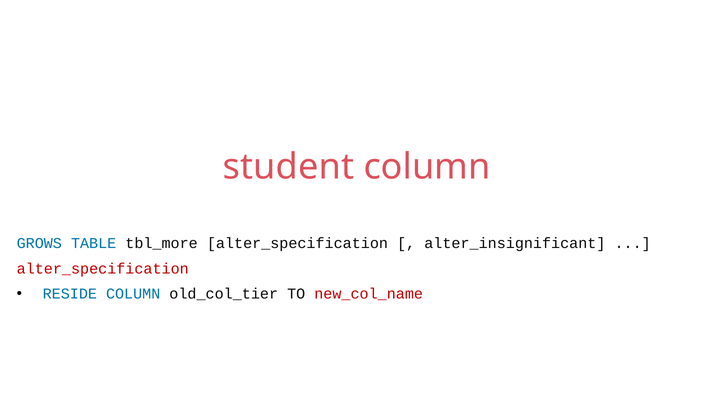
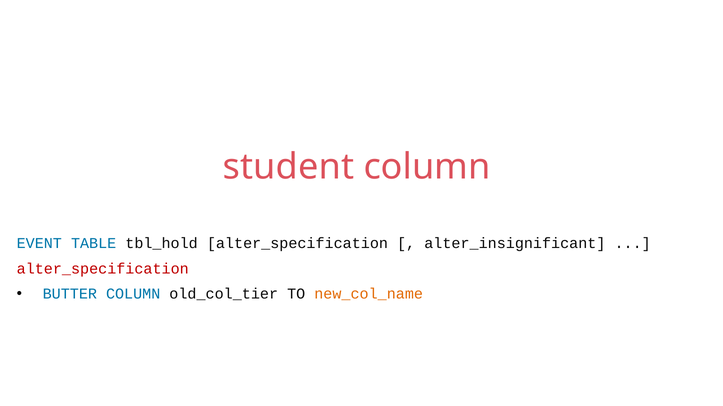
GROWS: GROWS -> EVENT
tbl_more: tbl_more -> tbl_hold
RESIDE: RESIDE -> BUTTER
new_col_name colour: red -> orange
